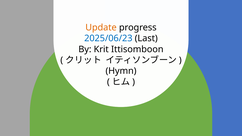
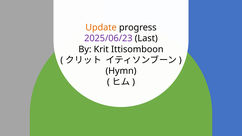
2025/06/23 colour: blue -> purple
